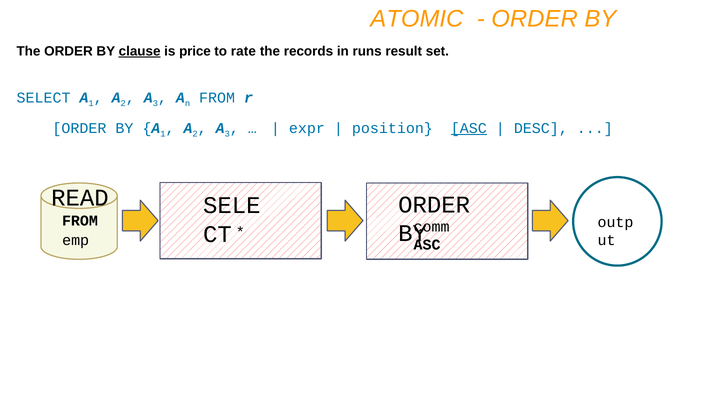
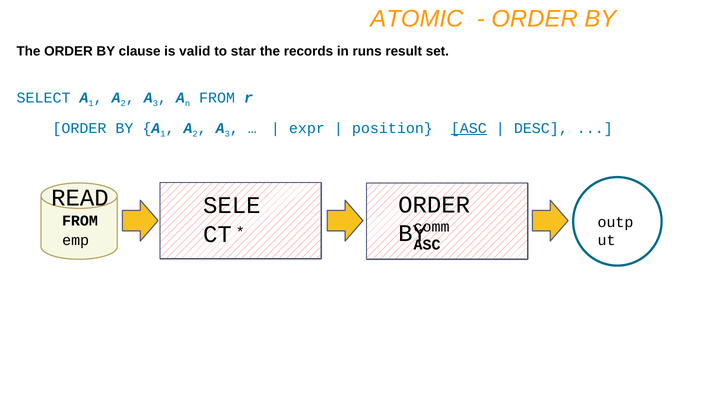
clause underline: present -> none
price: price -> valid
rate: rate -> star
